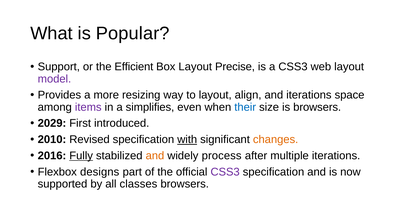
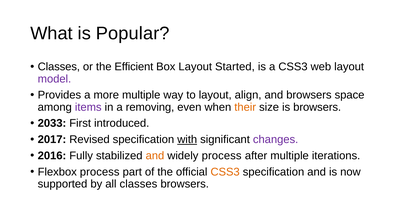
Support at (59, 67): Support -> Classes
Precise: Precise -> Started
more resizing: resizing -> multiple
and iterations: iterations -> browsers
simplifies: simplifies -> removing
their colour: blue -> orange
2029: 2029 -> 2033
2010: 2010 -> 2017
changes colour: orange -> purple
Fully underline: present -> none
Flexbox designs: designs -> process
CSS3 at (225, 172) colour: purple -> orange
